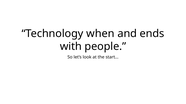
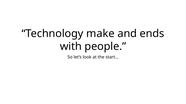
when: when -> make
